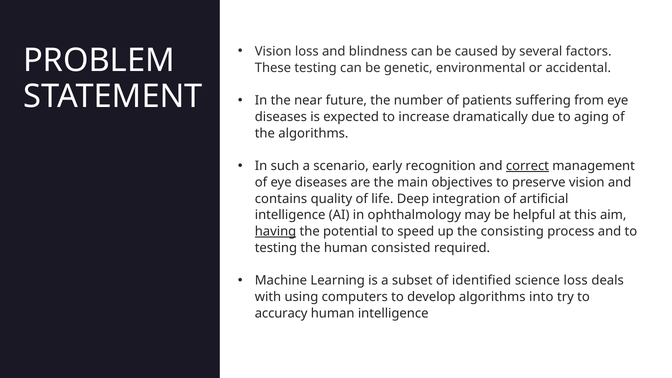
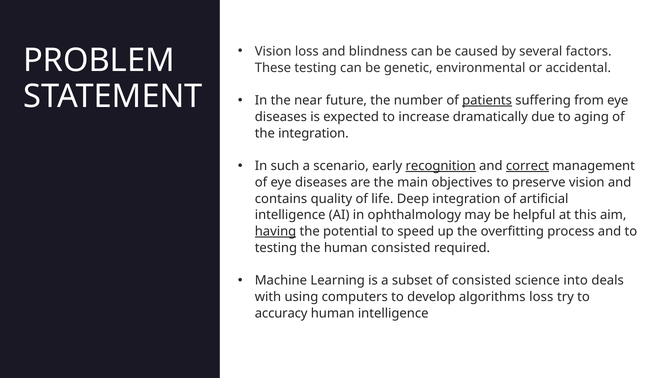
patients underline: none -> present
the algorithms: algorithms -> integration
recognition underline: none -> present
consisting: consisting -> overfitting
of identified: identified -> consisted
science loss: loss -> into
algorithms into: into -> loss
